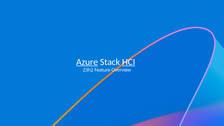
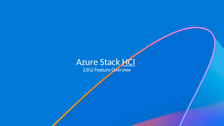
Azure underline: present -> none
